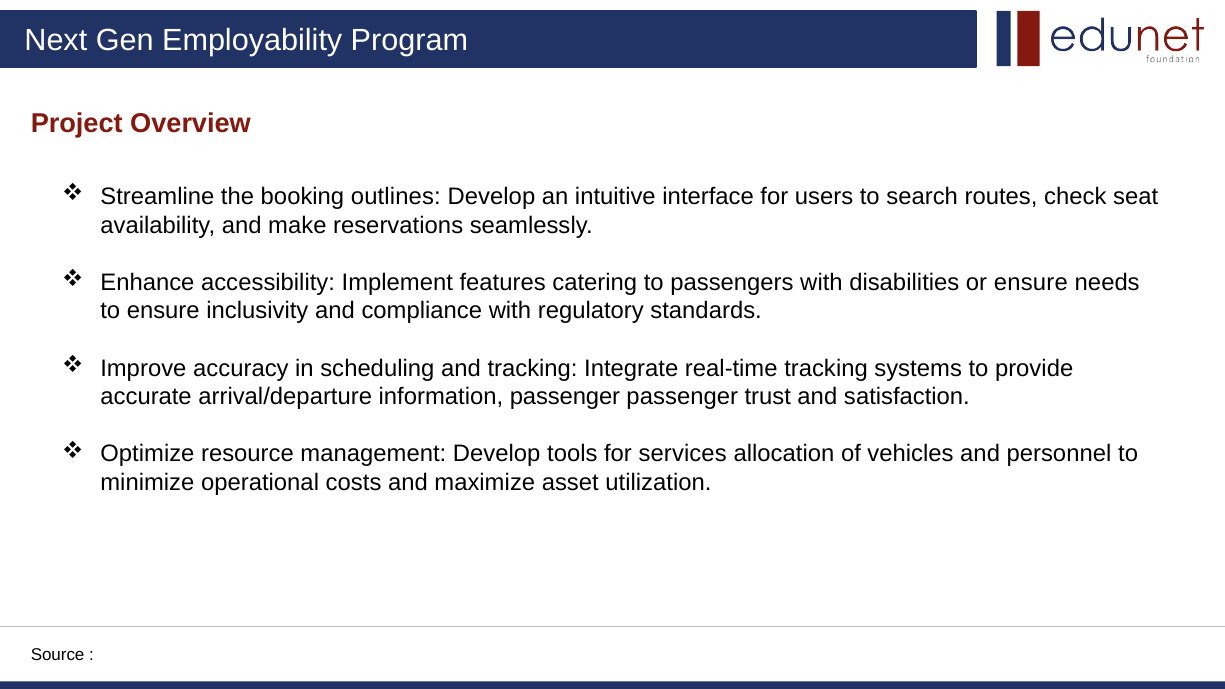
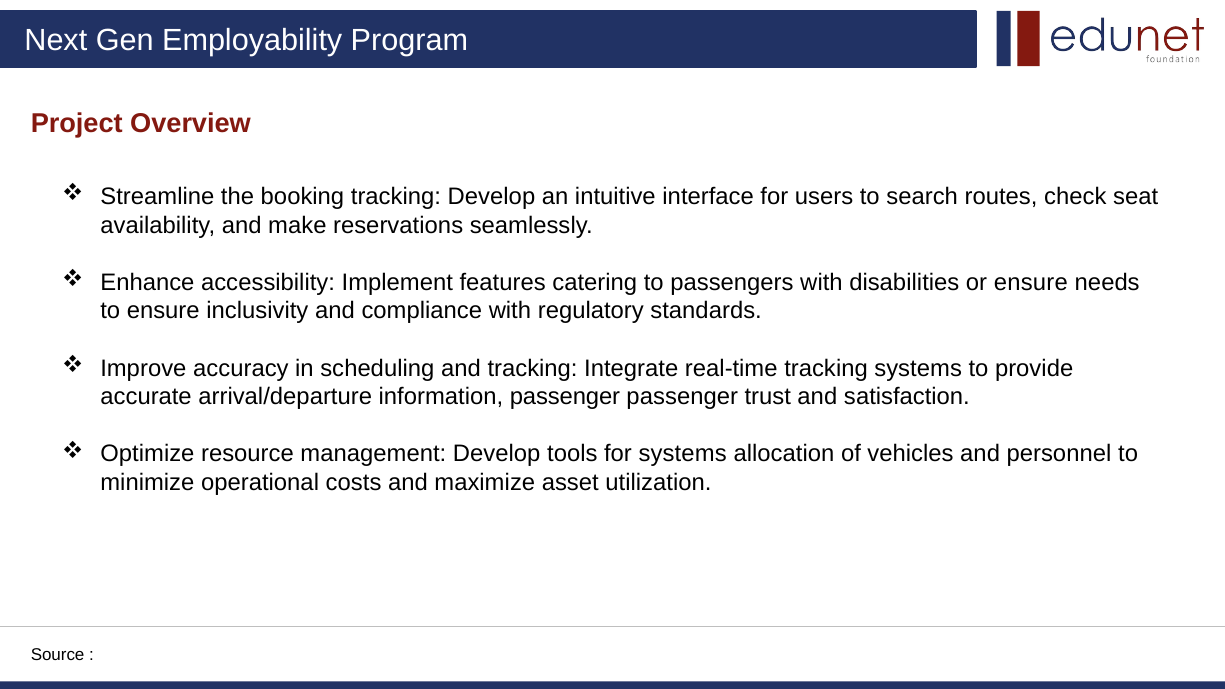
booking outlines: outlines -> tracking
for services: services -> systems
